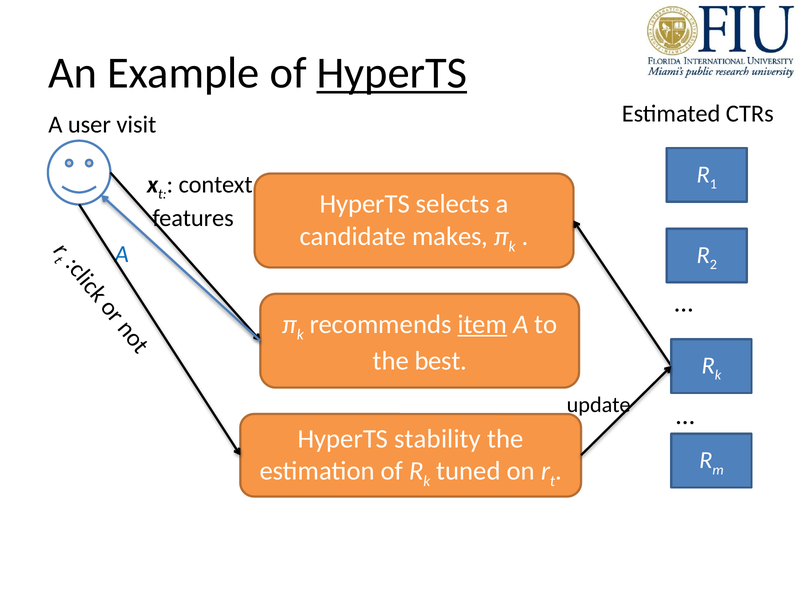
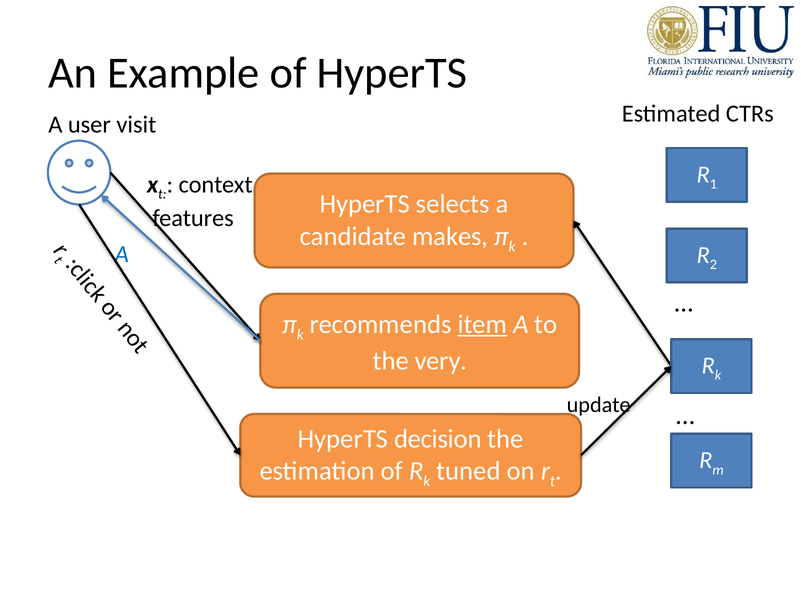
HyperTS at (392, 73) underline: present -> none
best: best -> very
stability: stability -> decision
